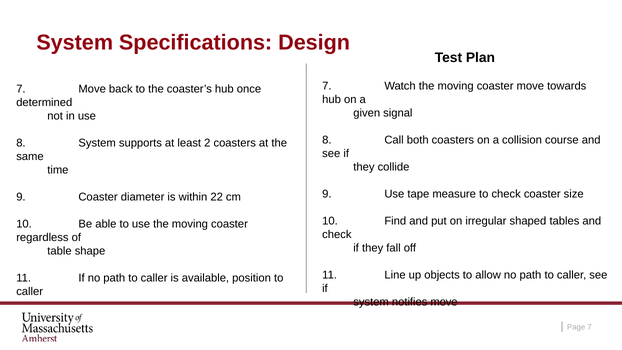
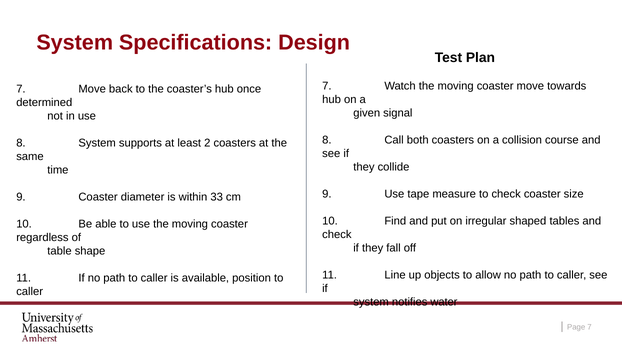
22: 22 -> 33
notifies move: move -> water
